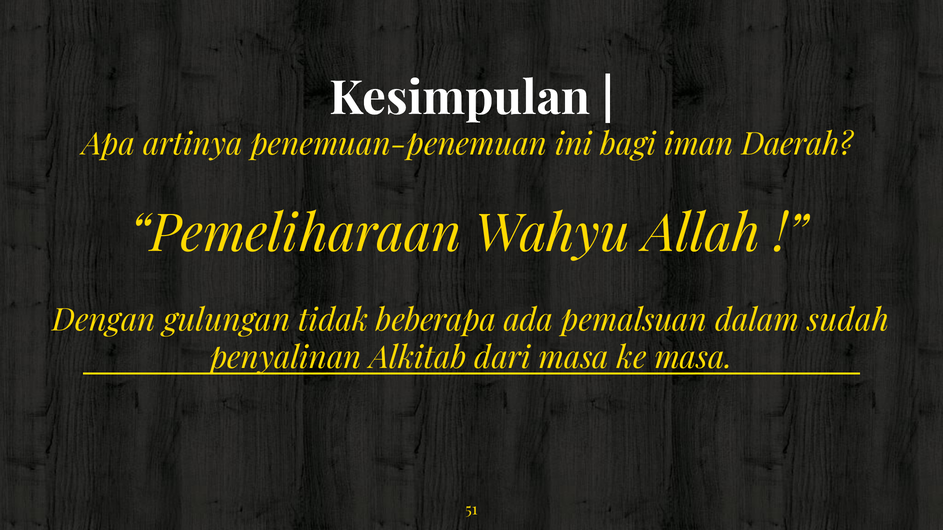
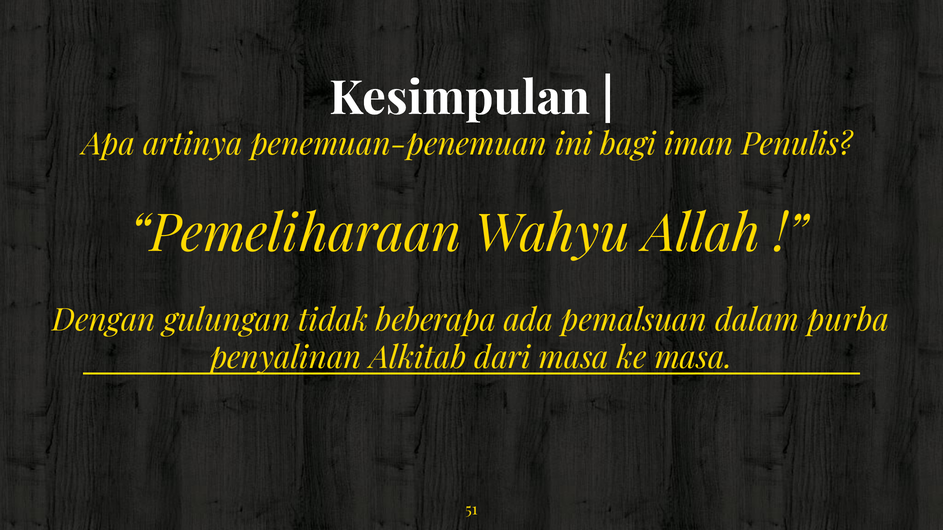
Daerah: Daerah -> Penulis
sudah: sudah -> purba
